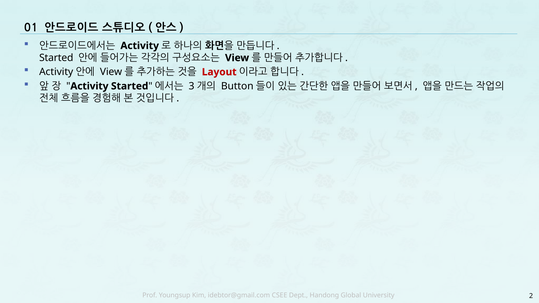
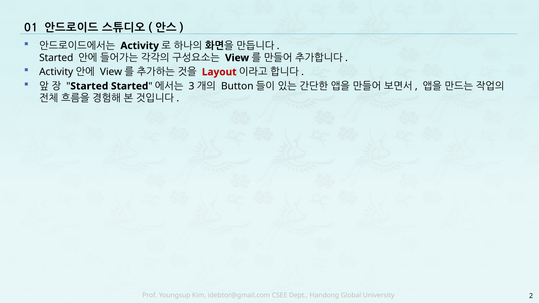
Activity at (89, 86): Activity -> Started
